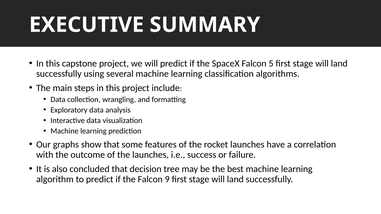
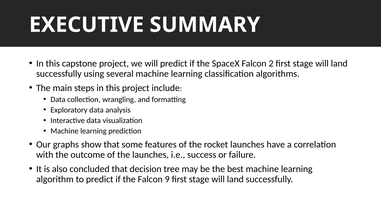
5: 5 -> 2
